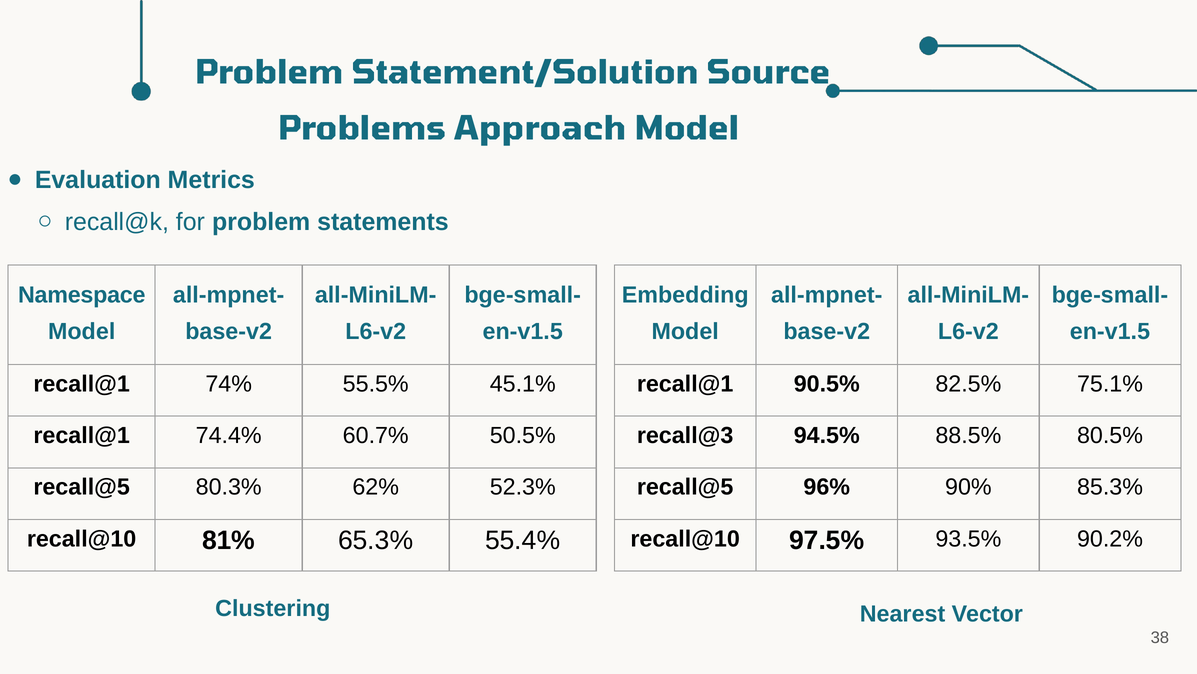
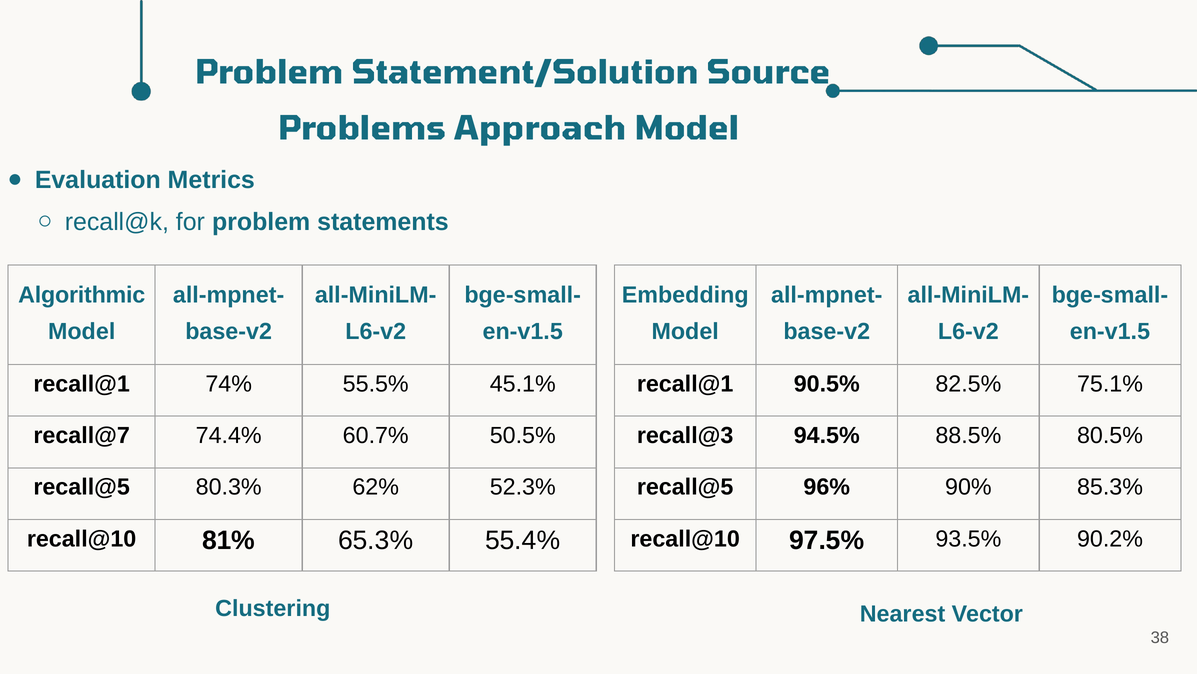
Namespace: Namespace -> Algorithmic
recall@1 at (82, 435): recall@1 -> recall@7
